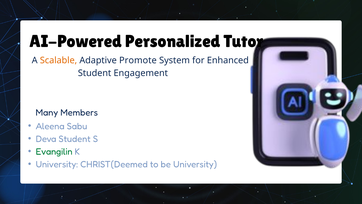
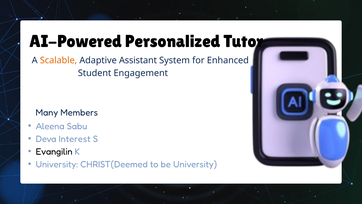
Promote: Promote -> Assistant
Deva Student: Student -> Interest
Evangilin colour: green -> black
